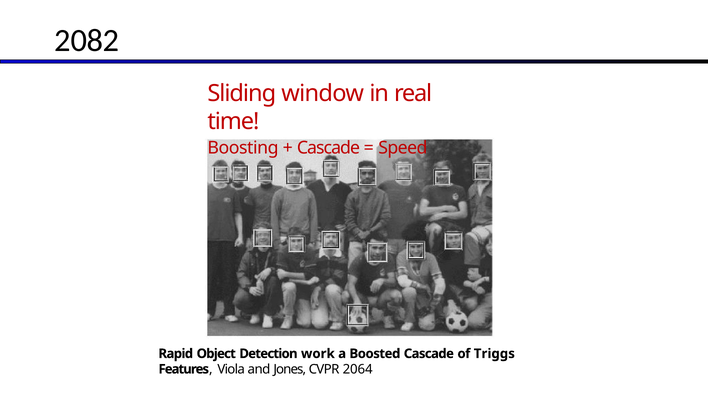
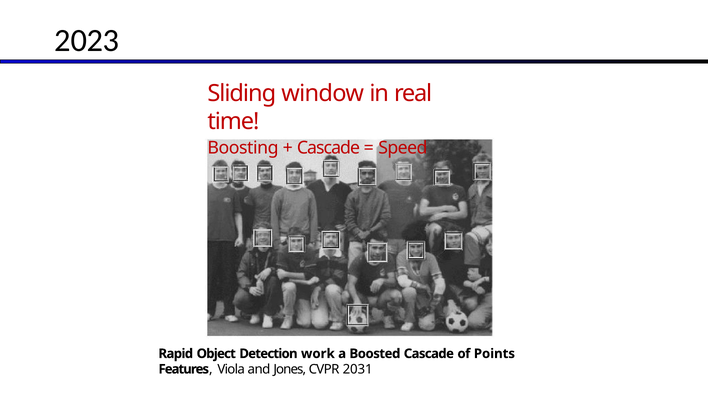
2082: 2082 -> 2023
Triggs: Triggs -> Points
2064: 2064 -> 2031
